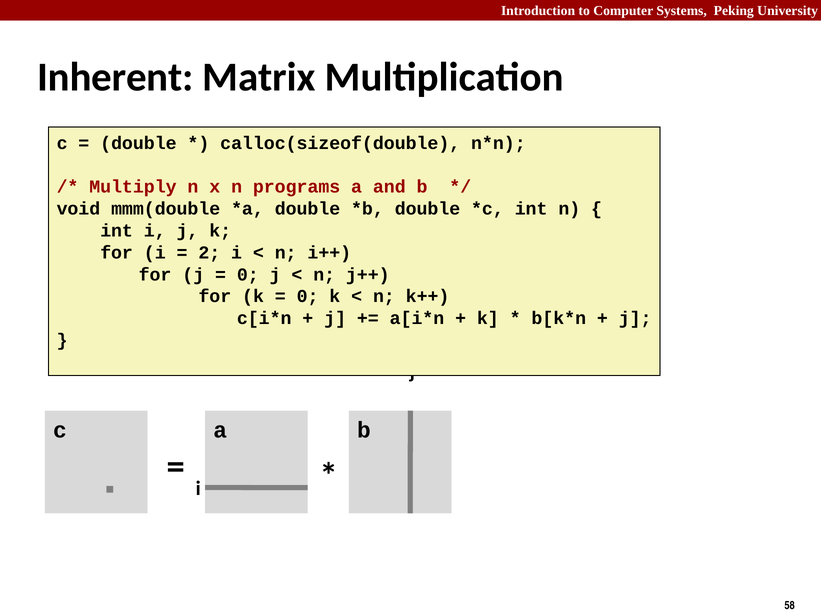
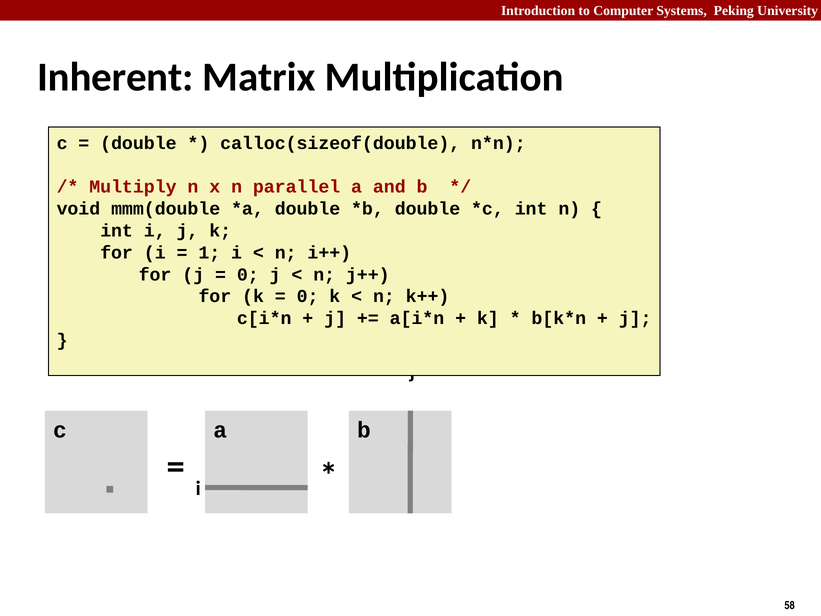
programs: programs -> parallel
2: 2 -> 1
